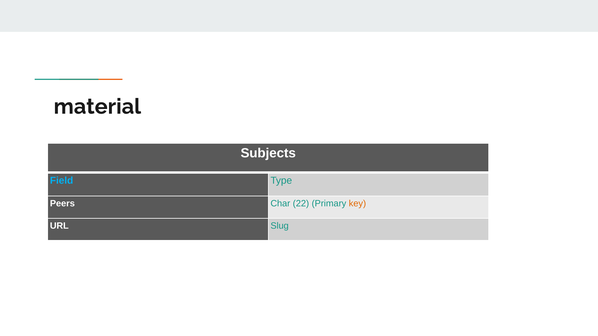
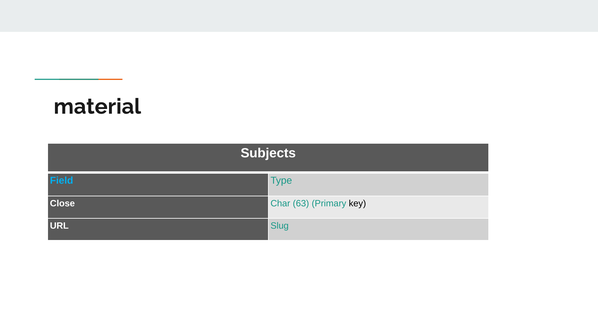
Peers: Peers -> Close
22: 22 -> 63
key colour: orange -> black
